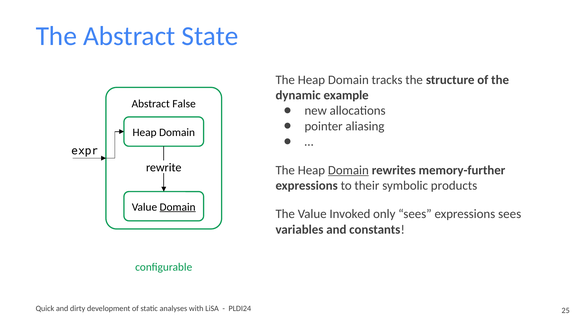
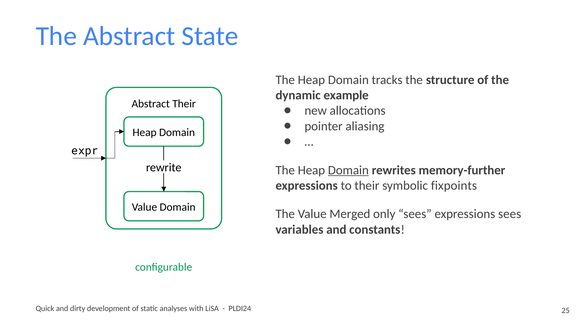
Abstract False: False -> Their
products: products -> fixpoints
Domain at (178, 207) underline: present -> none
Invoked: Invoked -> Merged
